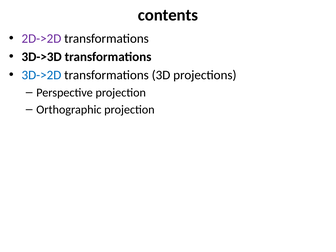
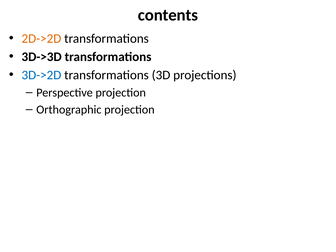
2D->2D colour: purple -> orange
